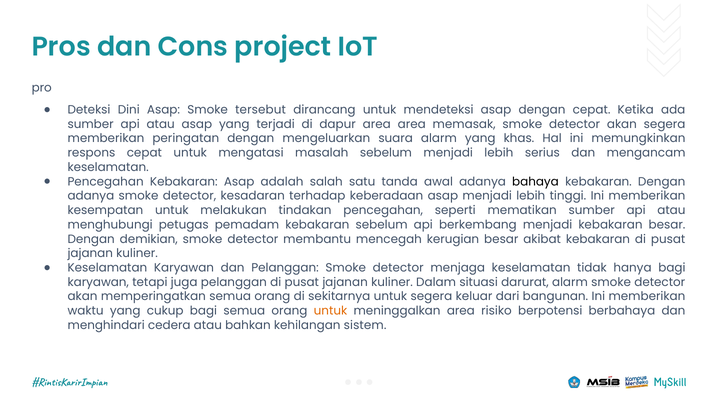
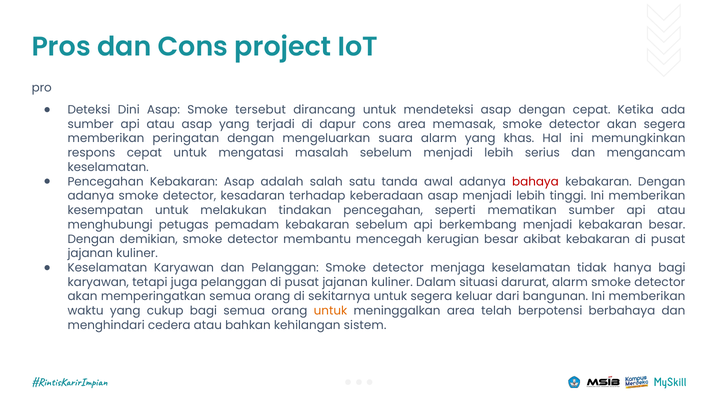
dapur area: area -> cons
bahaya colour: black -> red
risiko: risiko -> telah
